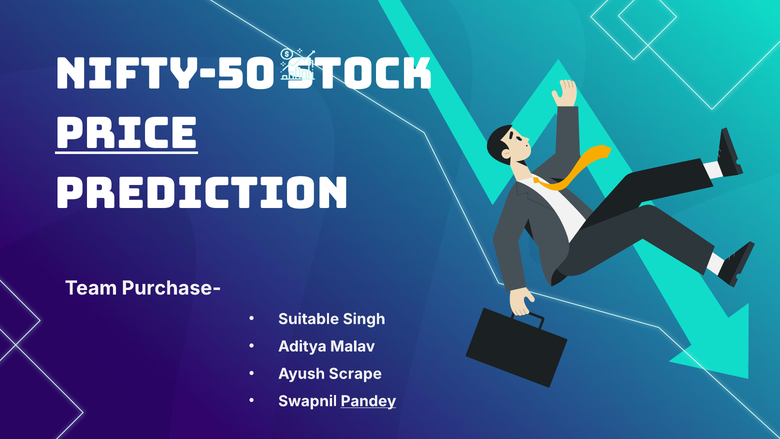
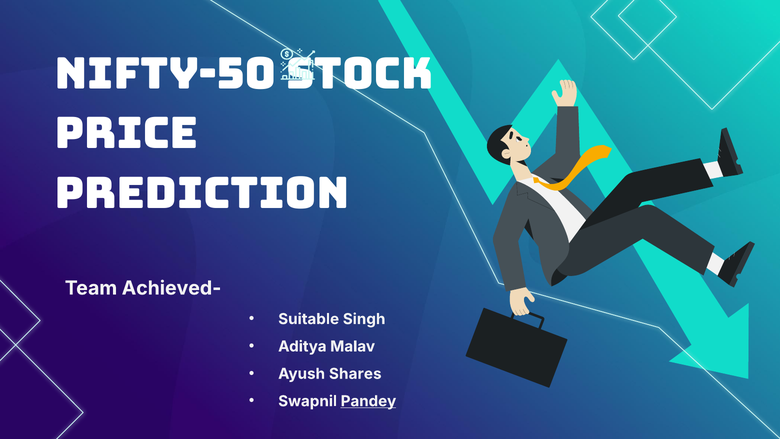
price underline: present -> none
Purchase-: Purchase- -> Achieved-
Scrape: Scrape -> Shares
